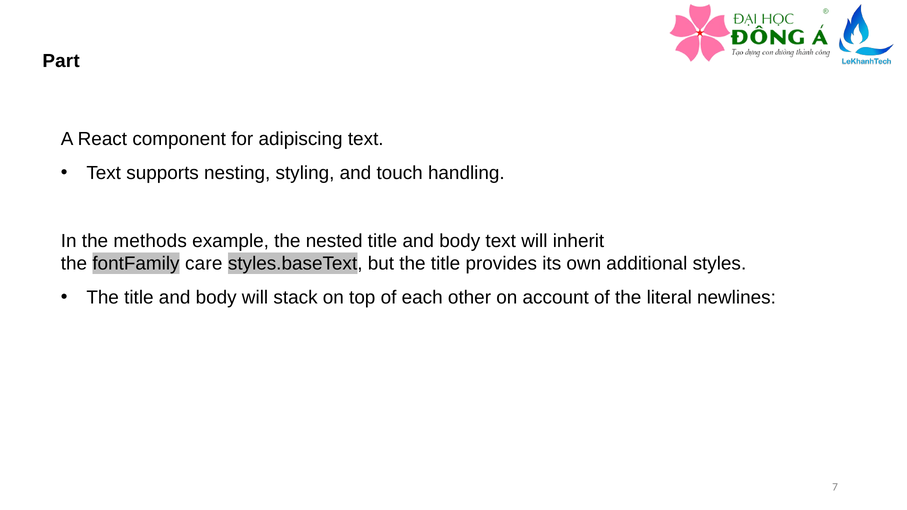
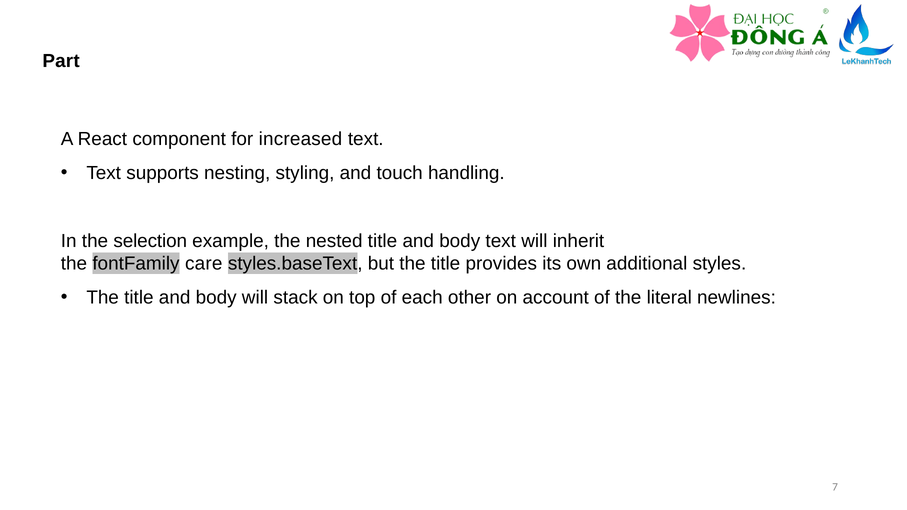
adipiscing: adipiscing -> increased
methods: methods -> selection
